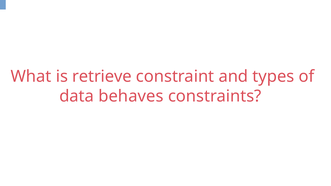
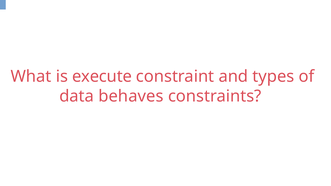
retrieve: retrieve -> execute
